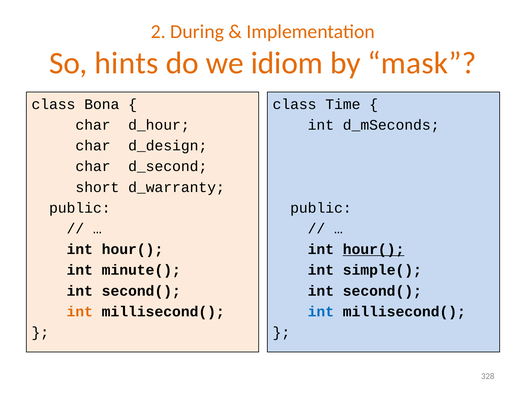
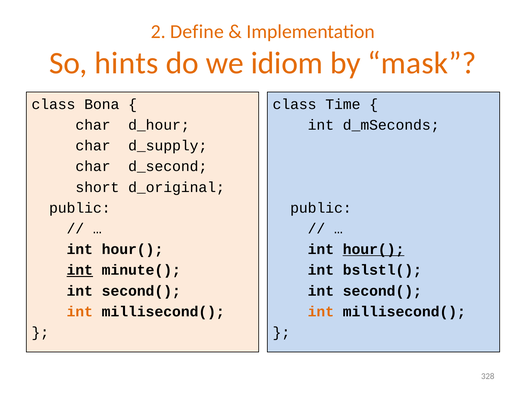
During: During -> Define
d_design: d_design -> d_supply
d_warranty: d_warranty -> d_original
int at (80, 270) underline: none -> present
simple(: simple( -> bslstl(
int at (321, 312) colour: blue -> orange
